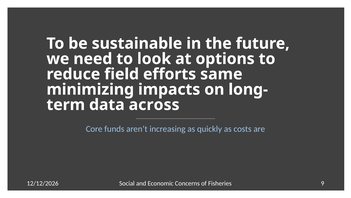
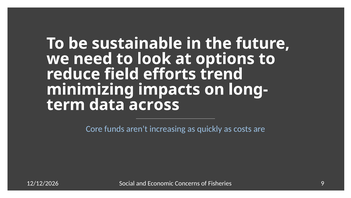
same: same -> trend
